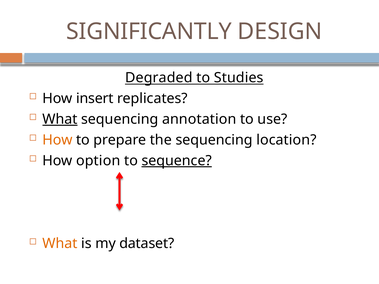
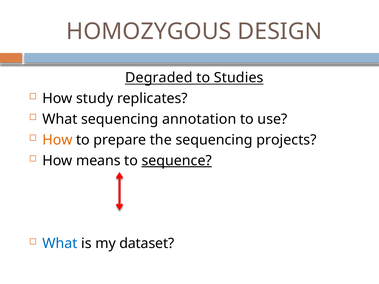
SIGNIFICANTLY: SIGNIFICANTLY -> HOMOZYGOUS
insert: insert -> study
What at (60, 119) underline: present -> none
location: location -> projects
option: option -> means
What at (60, 244) colour: orange -> blue
